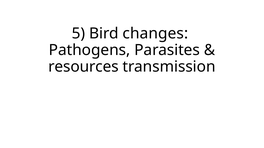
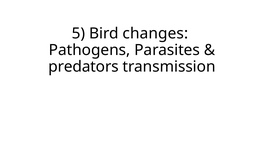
resources: resources -> predators
